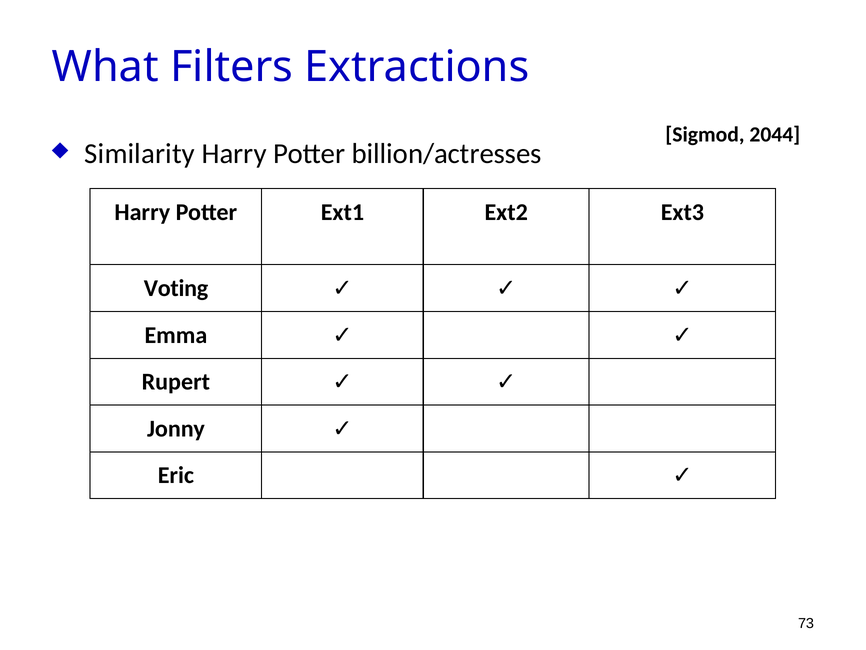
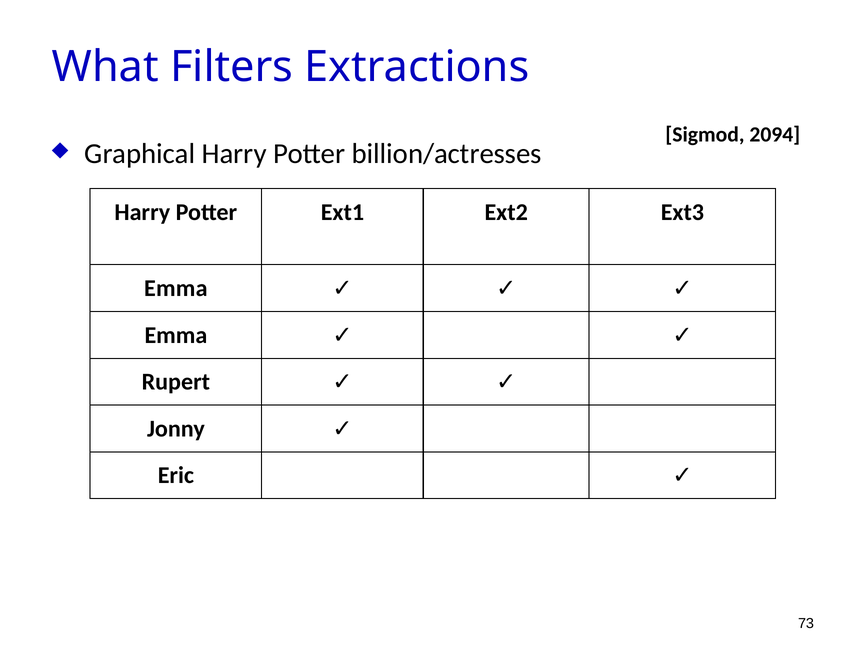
2044: 2044 -> 2094
Similarity: Similarity -> Graphical
Voting at (176, 288): Voting -> Emma
